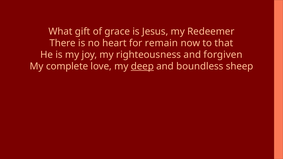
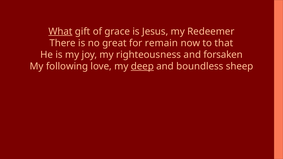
What underline: none -> present
heart: heart -> great
forgiven: forgiven -> forsaken
complete: complete -> following
